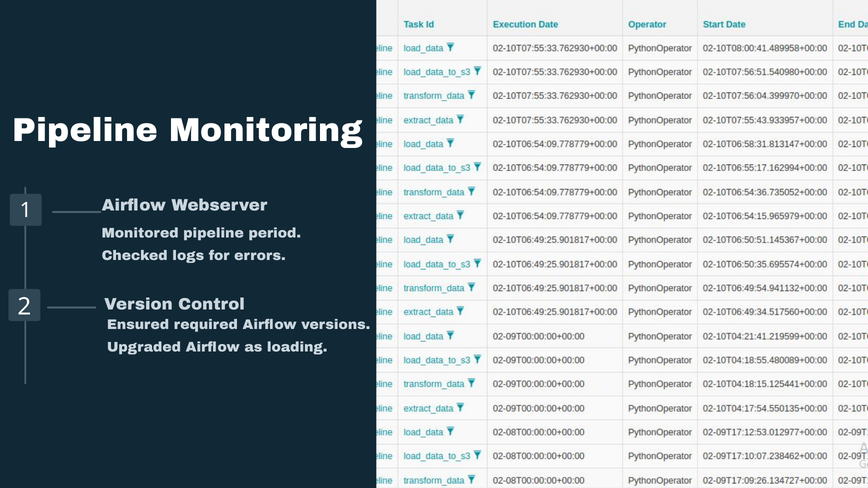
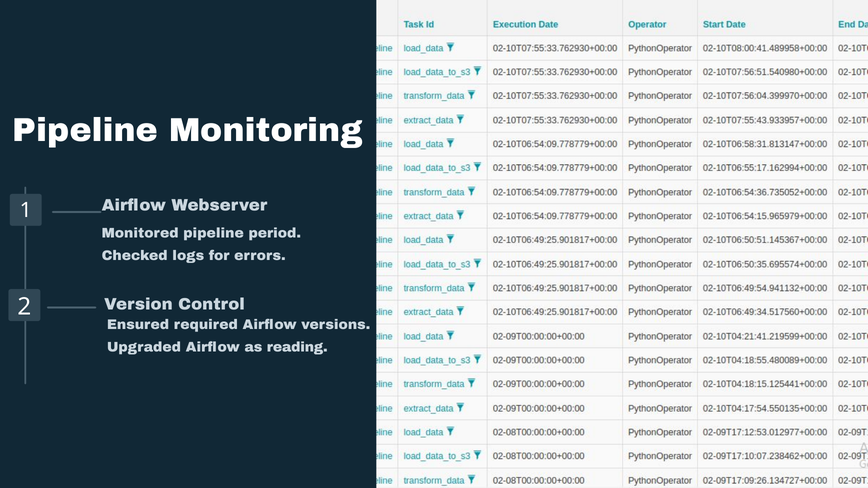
loading: loading -> reading
